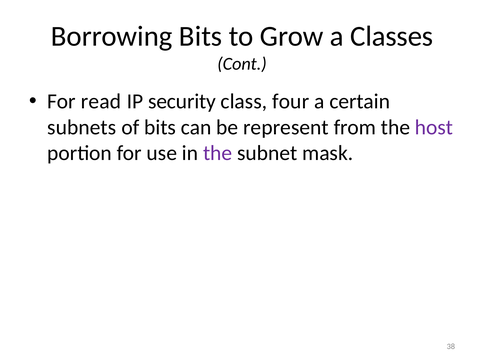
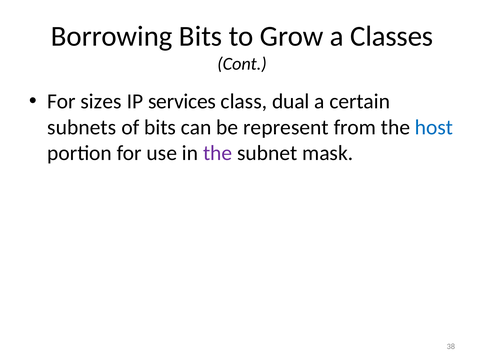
read: read -> sizes
security: security -> services
four: four -> dual
host colour: purple -> blue
